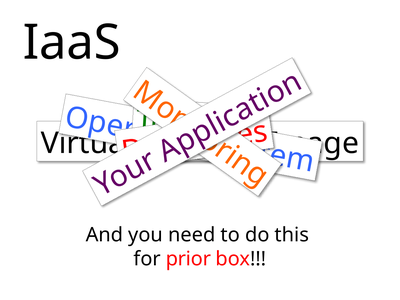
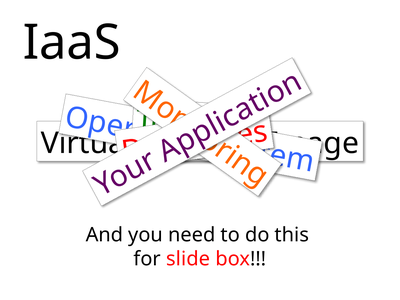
prior: prior -> slide
